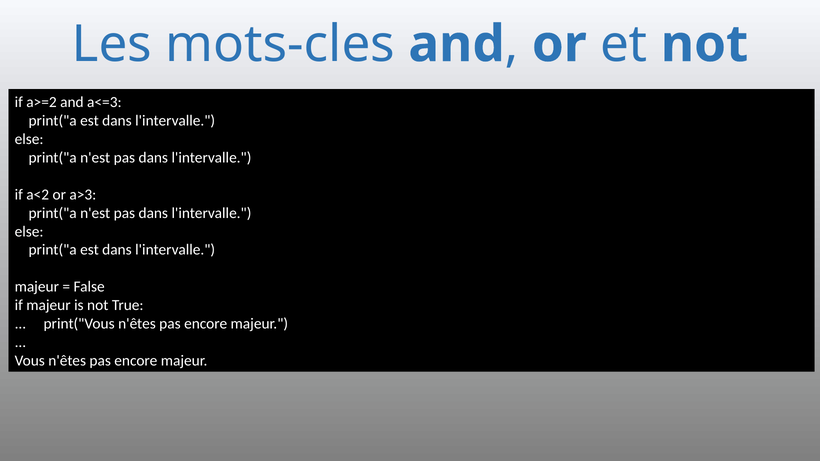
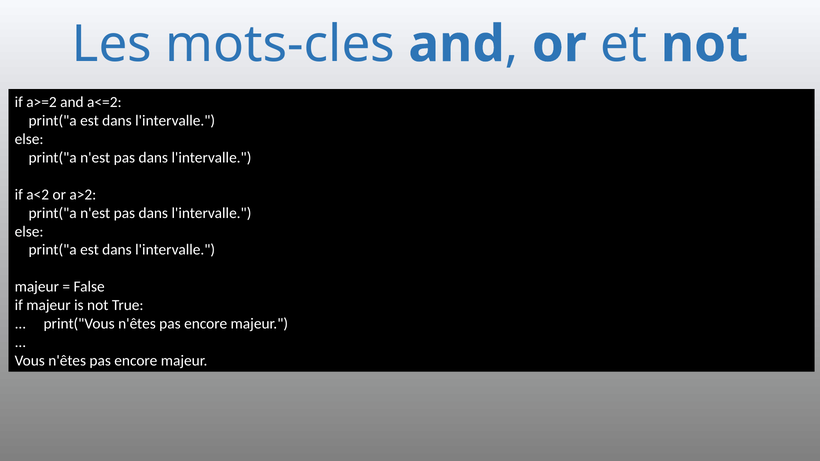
a<=3: a<=3 -> a<=2
a>3: a>3 -> a>2
